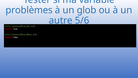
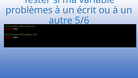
glob: glob -> écrit
